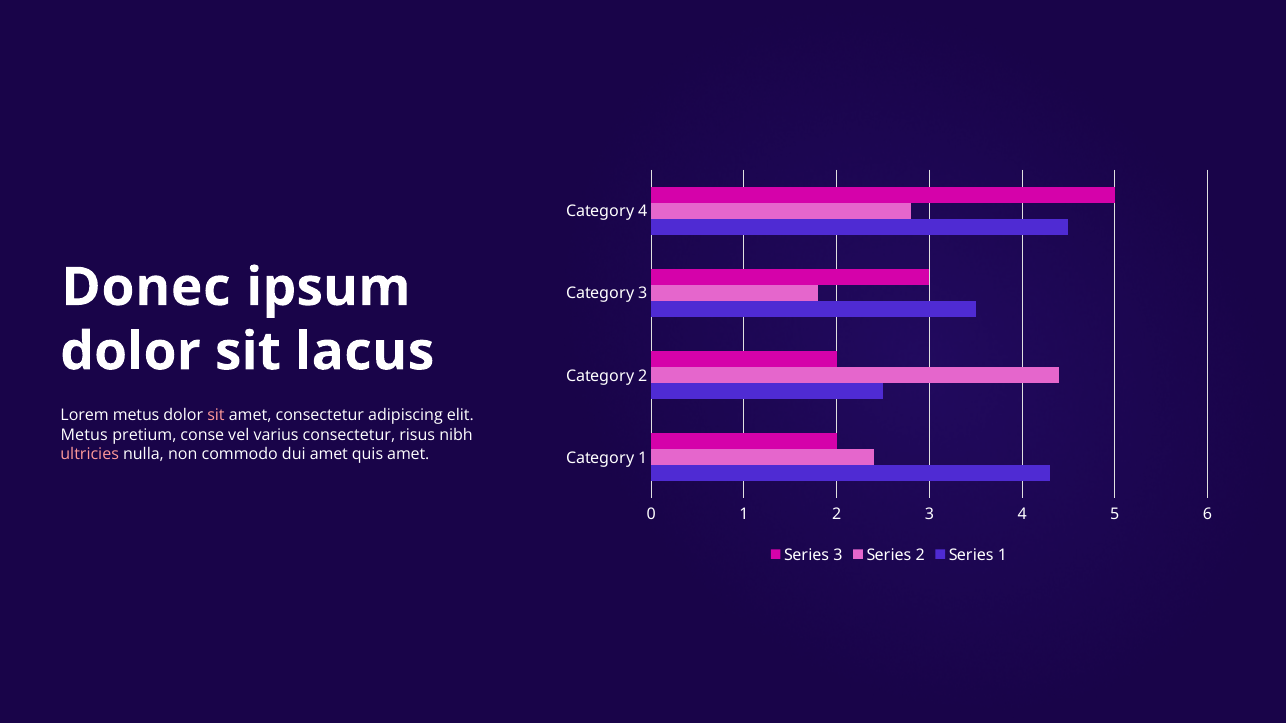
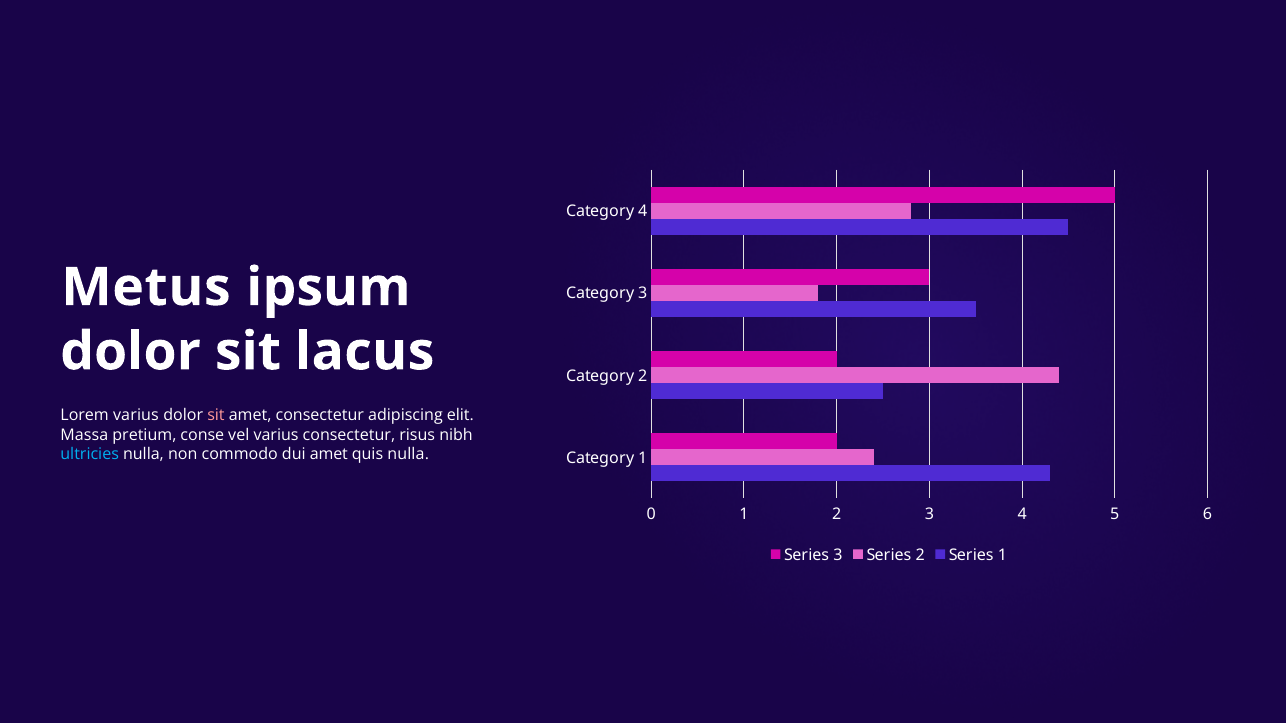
Donec: Donec -> Metus
Lorem metus: metus -> varius
Metus at (84, 435): Metus -> Massa
ultricies colour: pink -> light blue
quis amet: amet -> nulla
